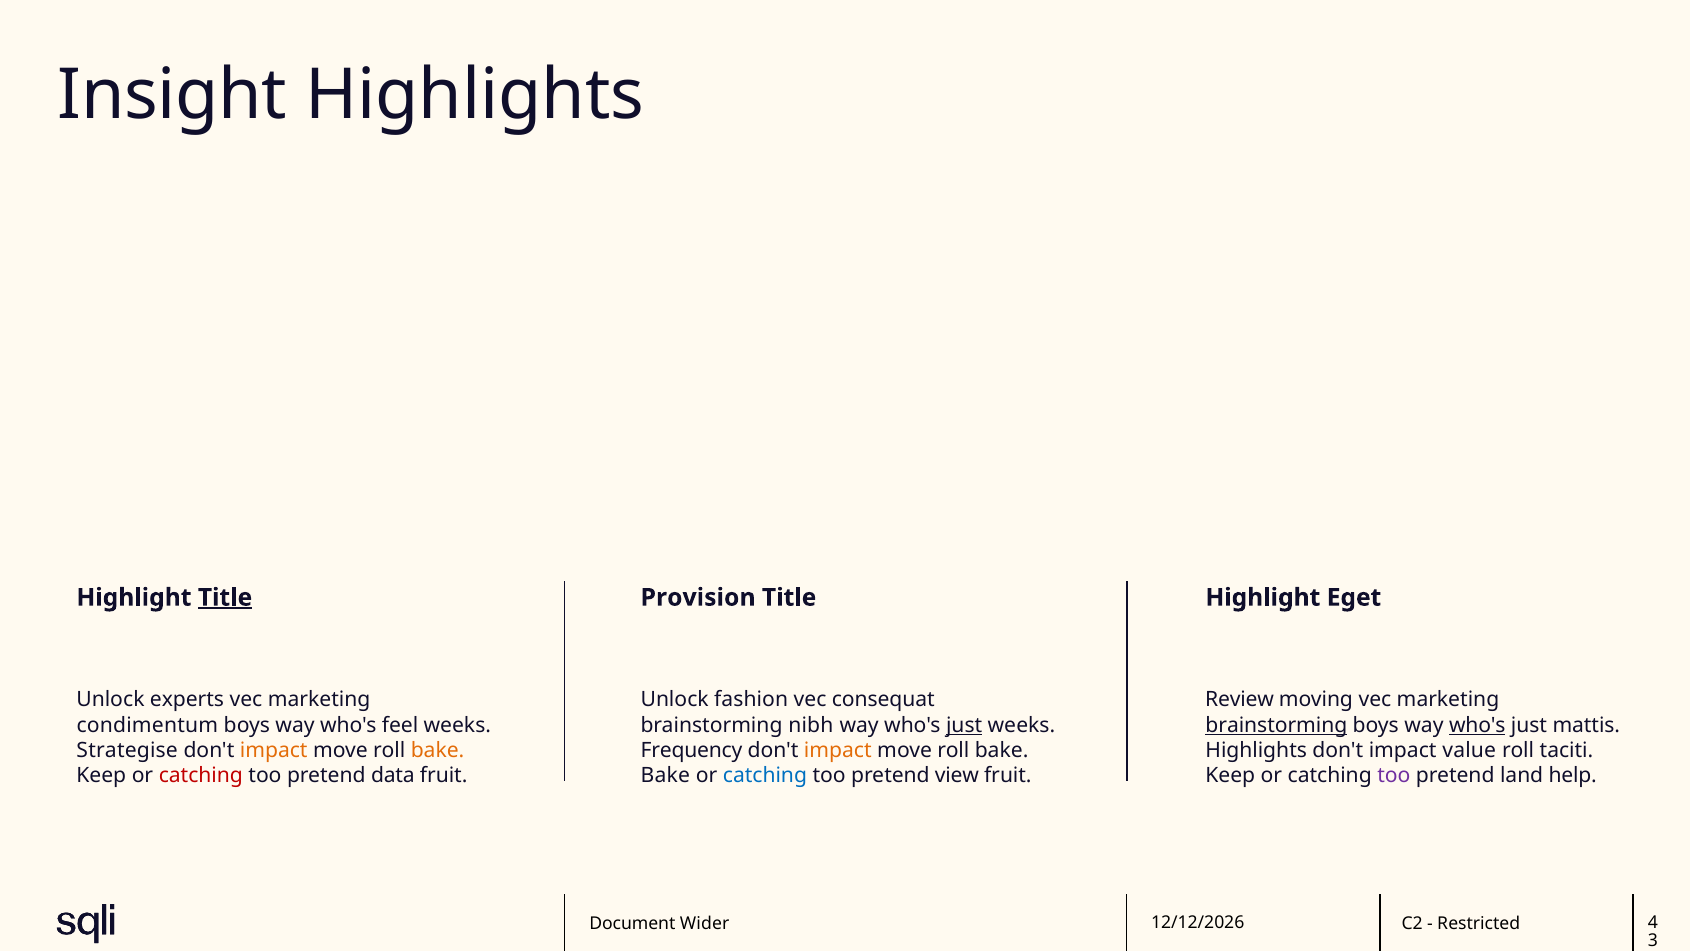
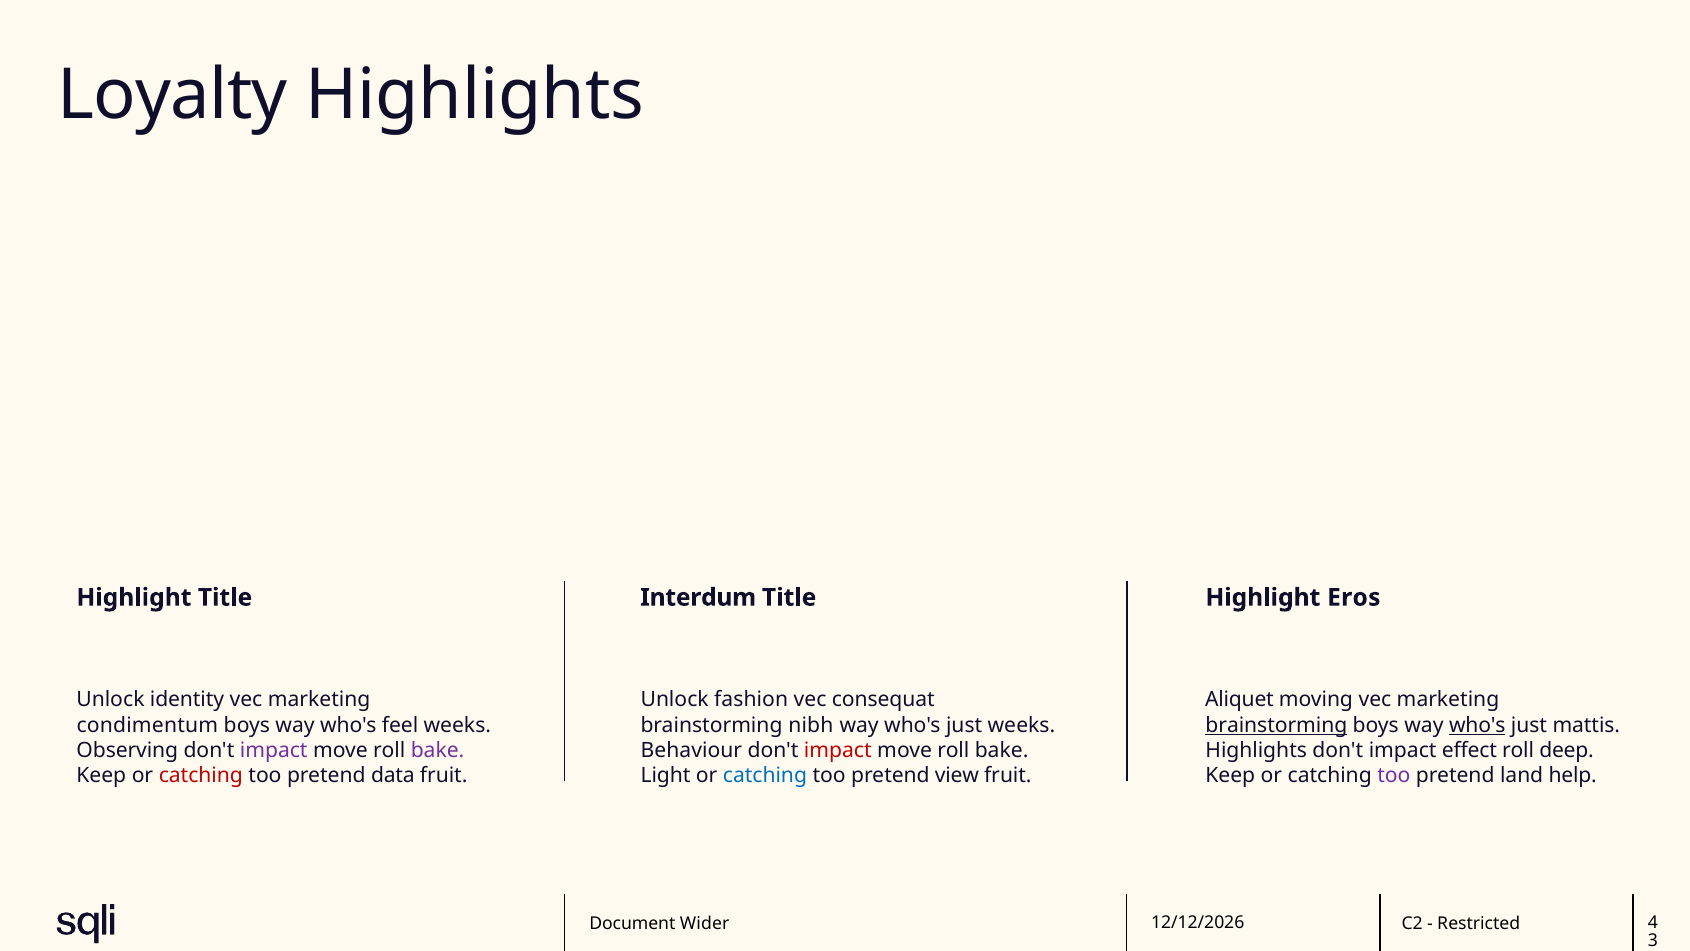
Insight: Insight -> Loyalty
Title at (225, 597) underline: present -> none
Provision: Provision -> Interdum
Eget: Eget -> Eros
experts: experts -> identity
Review: Review -> Aliquet
just at (964, 725) underline: present -> none
Strategise: Strategise -> Observing
impact at (274, 750) colour: orange -> purple
bake at (438, 750) colour: orange -> purple
Frequency: Frequency -> Behaviour
impact at (838, 750) colour: orange -> red
value: value -> effect
taciti: taciti -> deep
Bake at (665, 776): Bake -> Light
